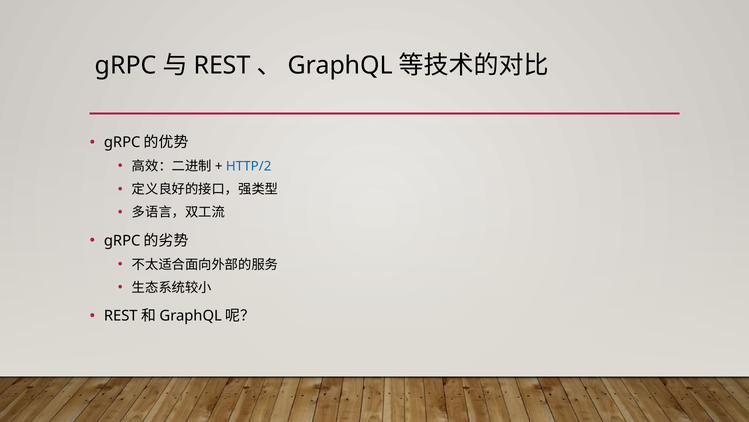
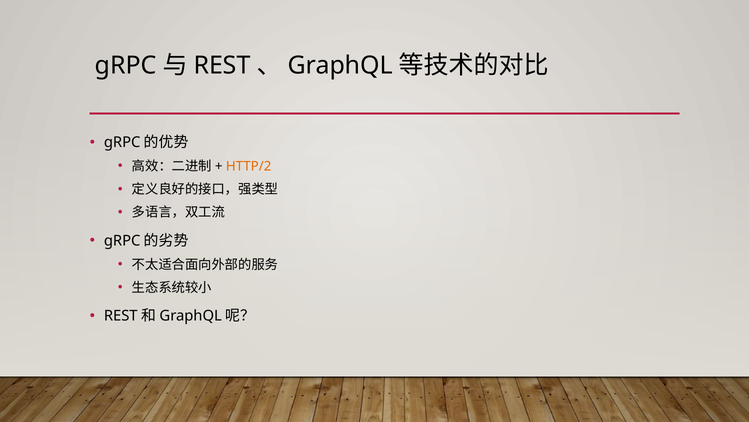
HTTP/2 colour: blue -> orange
